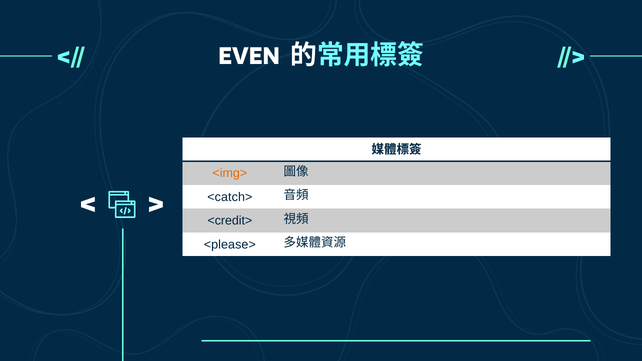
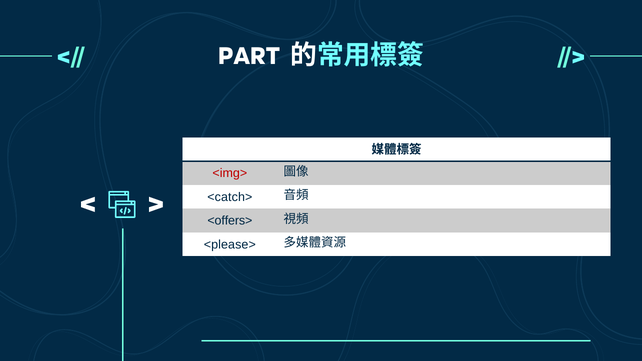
EVEN: EVEN -> PART
<img> colour: orange -> red
<credit>: <credit> -> <offers>
